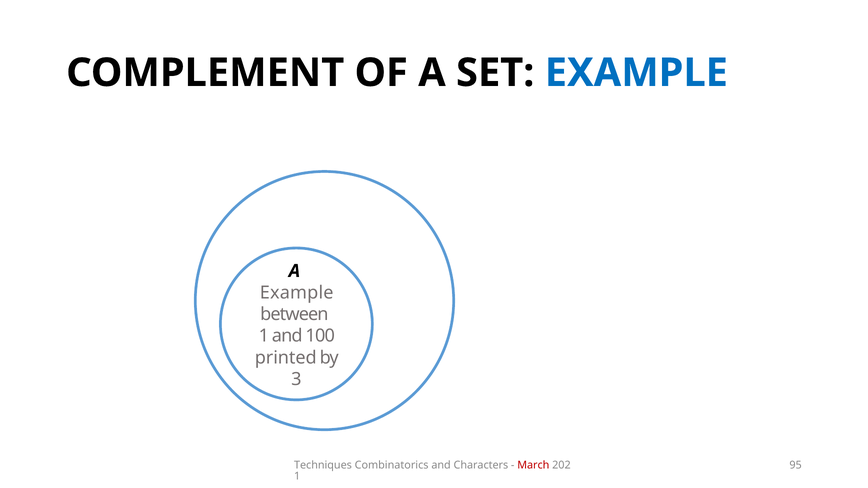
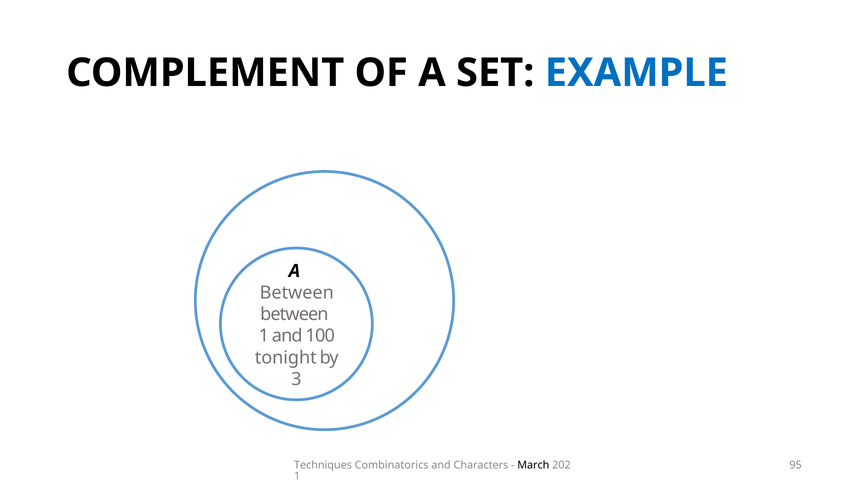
Example at (297, 293): Example -> Between
printed: printed -> tonight
March colour: red -> black
